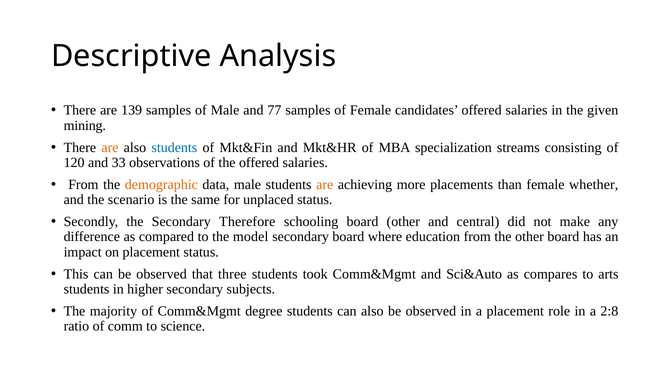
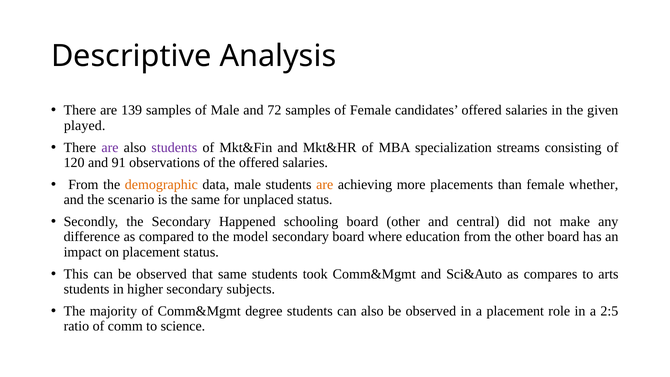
77: 77 -> 72
mining: mining -> played
are at (110, 147) colour: orange -> purple
students at (174, 147) colour: blue -> purple
33: 33 -> 91
Therefore: Therefore -> Happened
that three: three -> same
2:8: 2:8 -> 2:5
